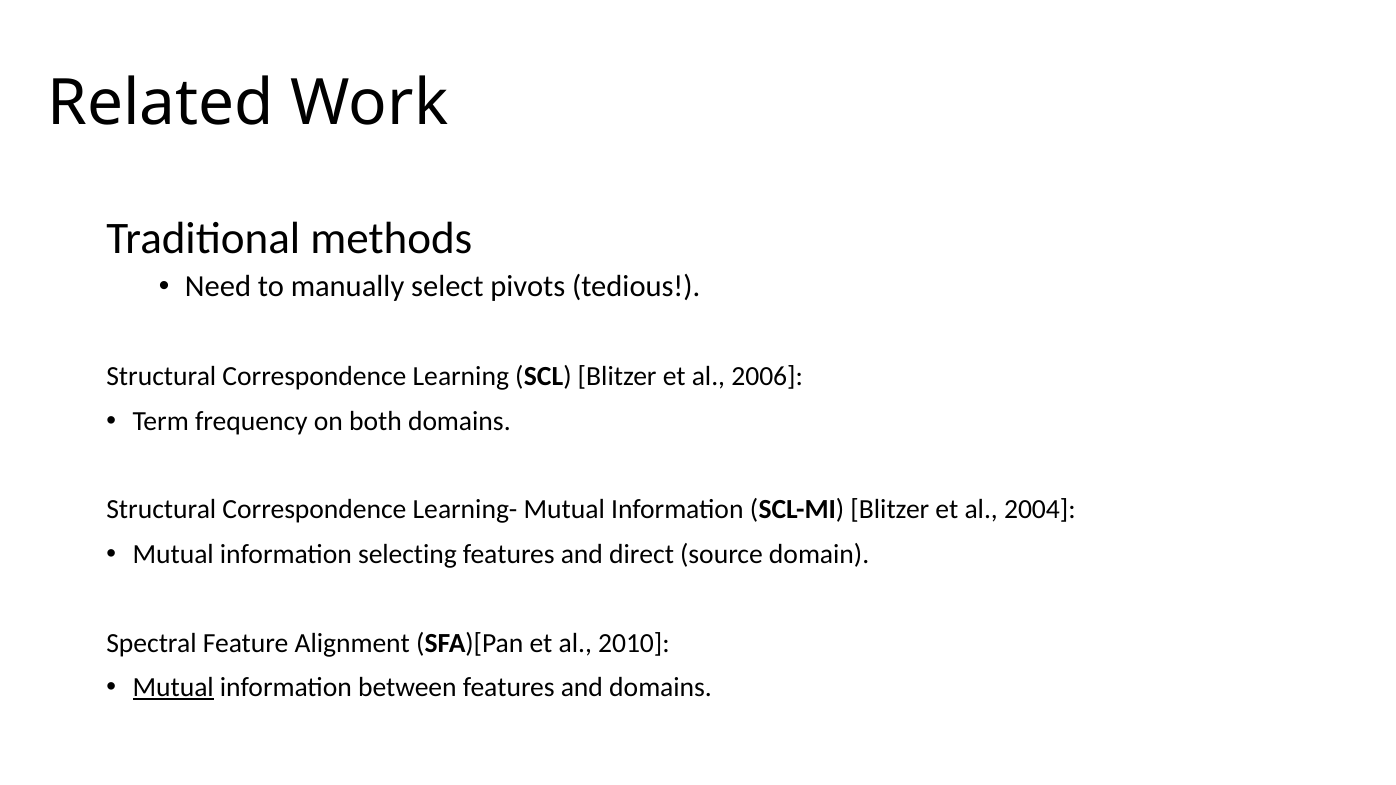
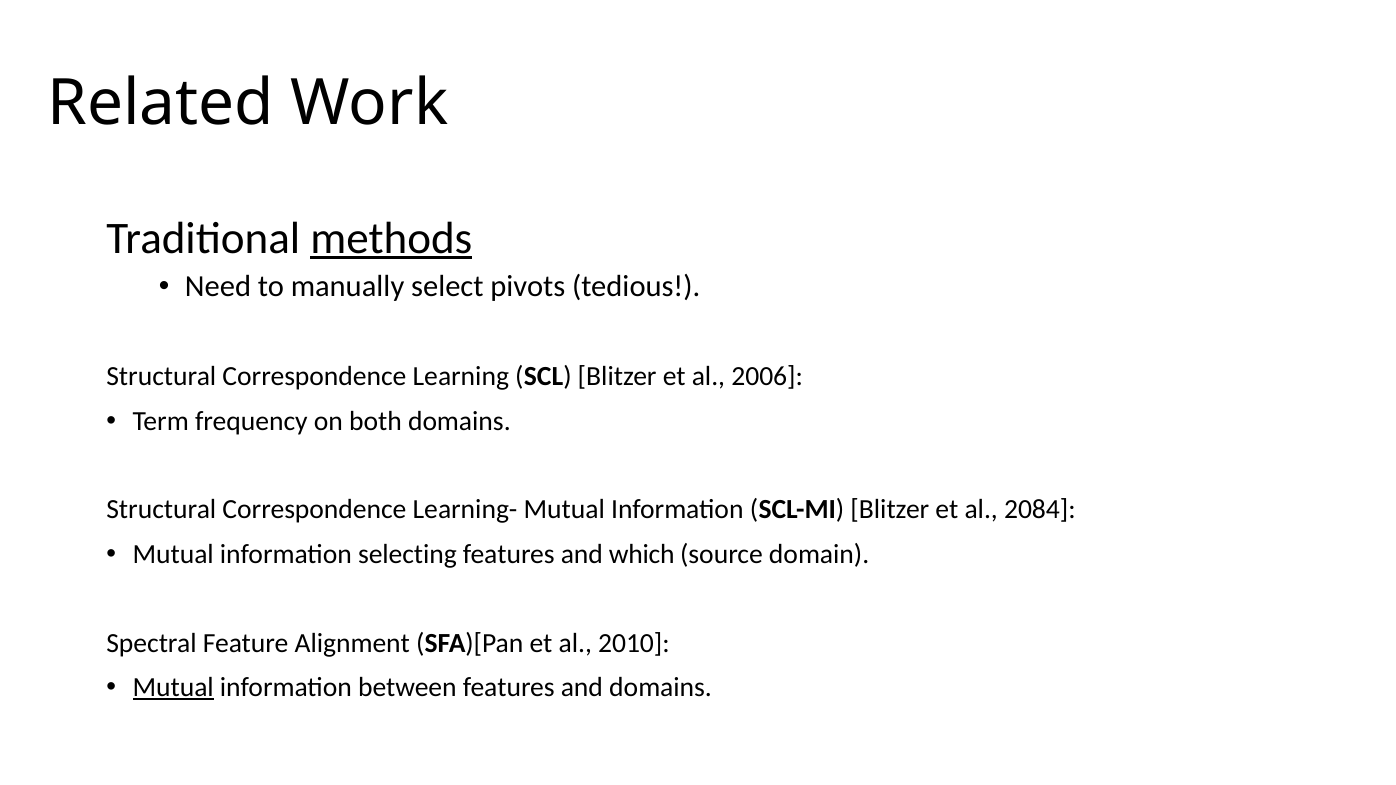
methods underline: none -> present
2004: 2004 -> 2084
direct: direct -> which
